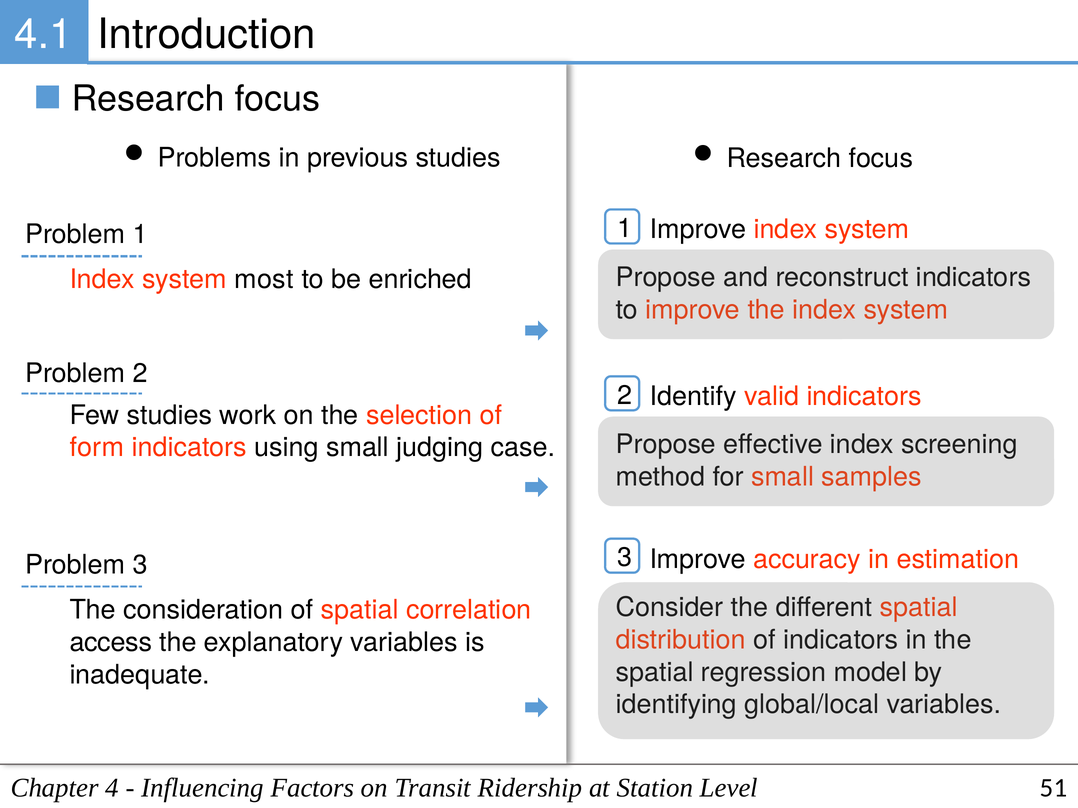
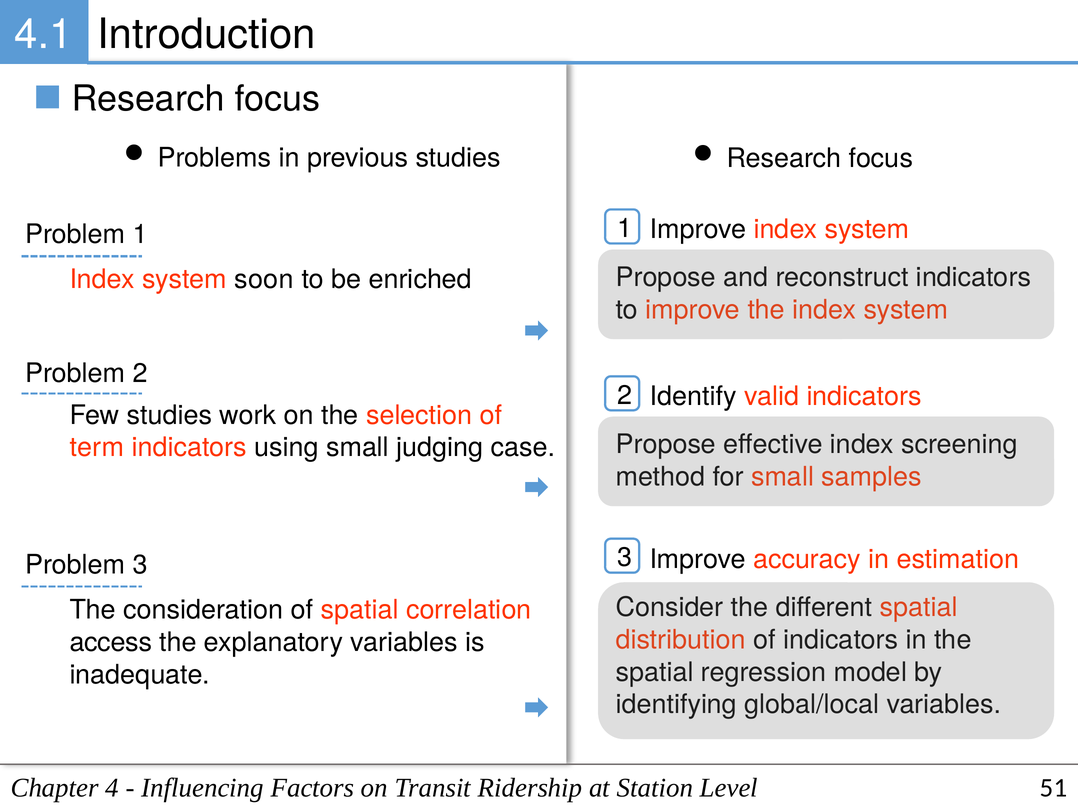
most: most -> soon
form: form -> term
